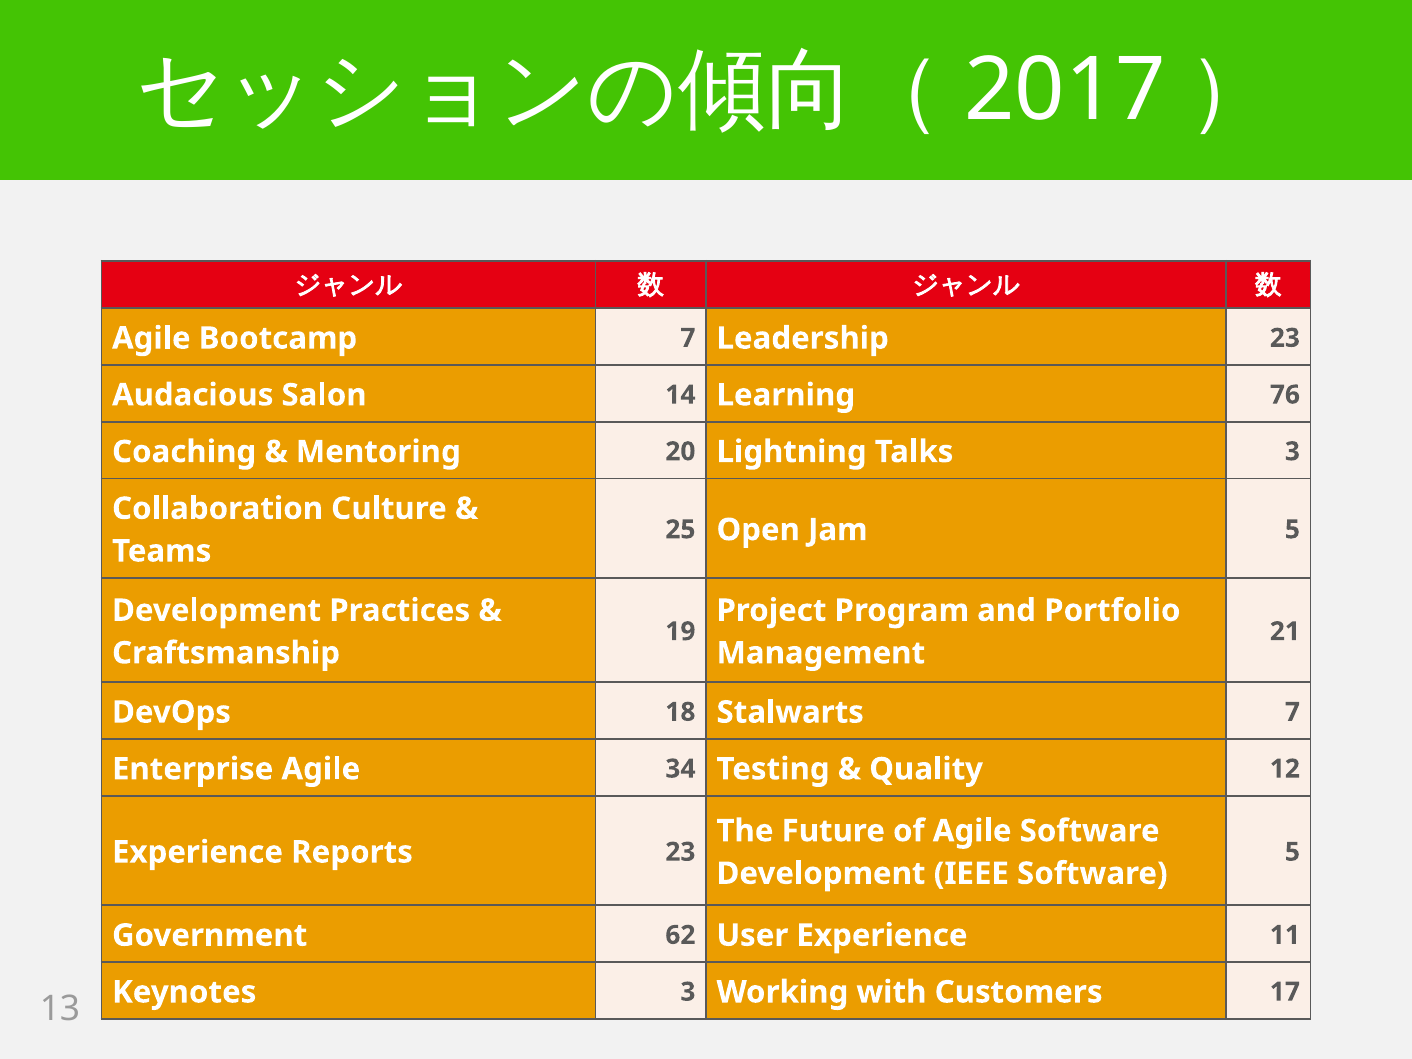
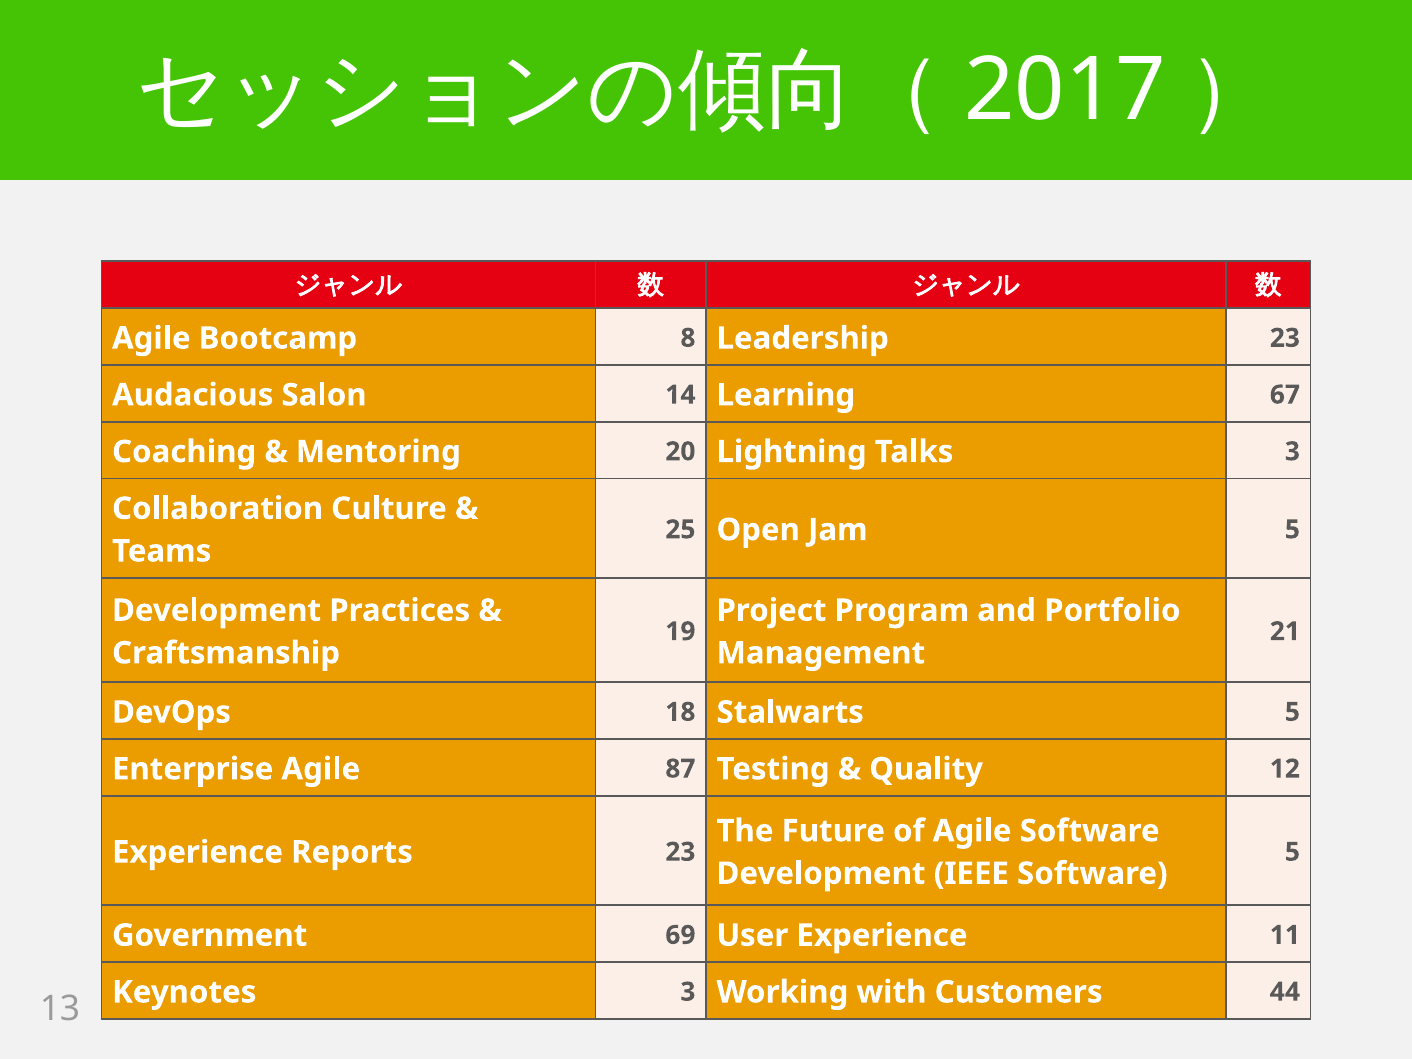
Bootcamp 7: 7 -> 8
76: 76 -> 67
Stalwarts 7: 7 -> 5
34: 34 -> 87
62: 62 -> 69
17: 17 -> 44
